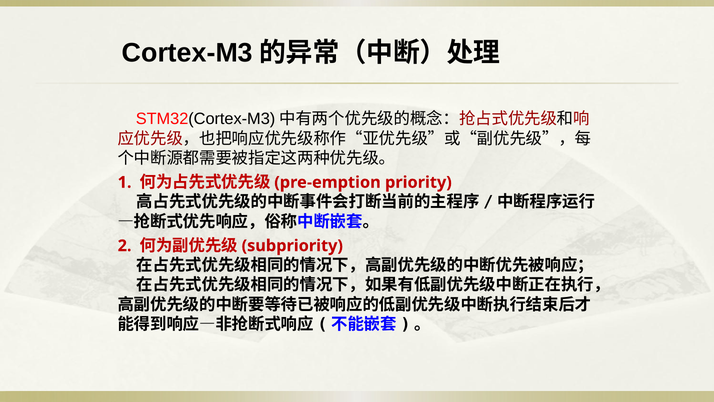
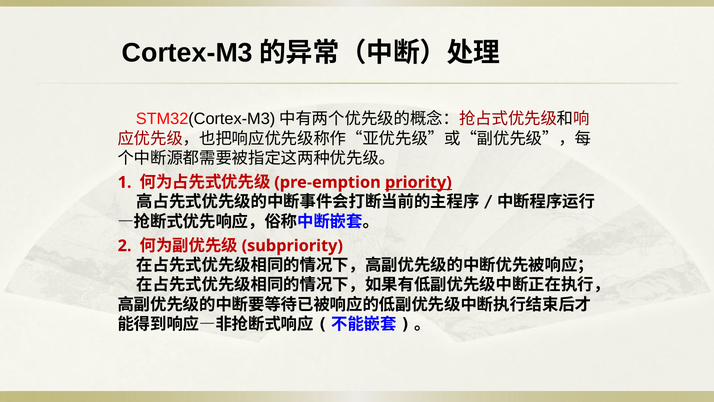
priority underline: none -> present
